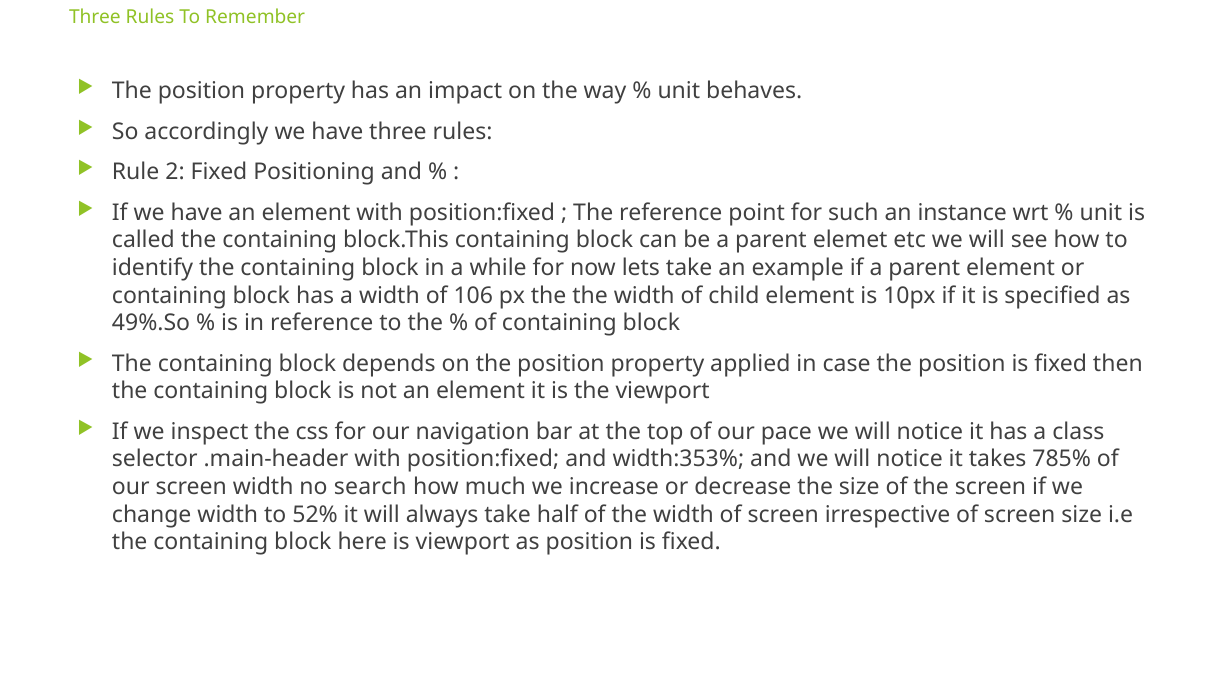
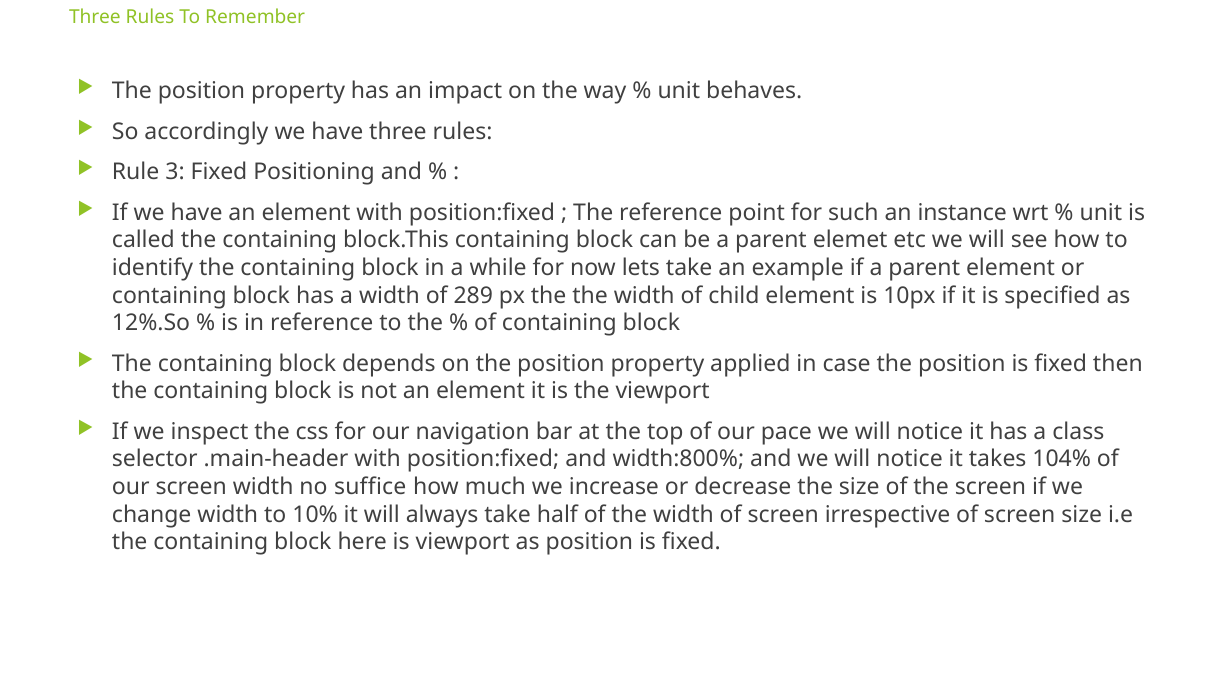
2: 2 -> 3
106: 106 -> 289
49%.So: 49%.So -> 12%.So
width:353%: width:353% -> width:800%
785%: 785% -> 104%
search: search -> suffice
52%: 52% -> 10%
